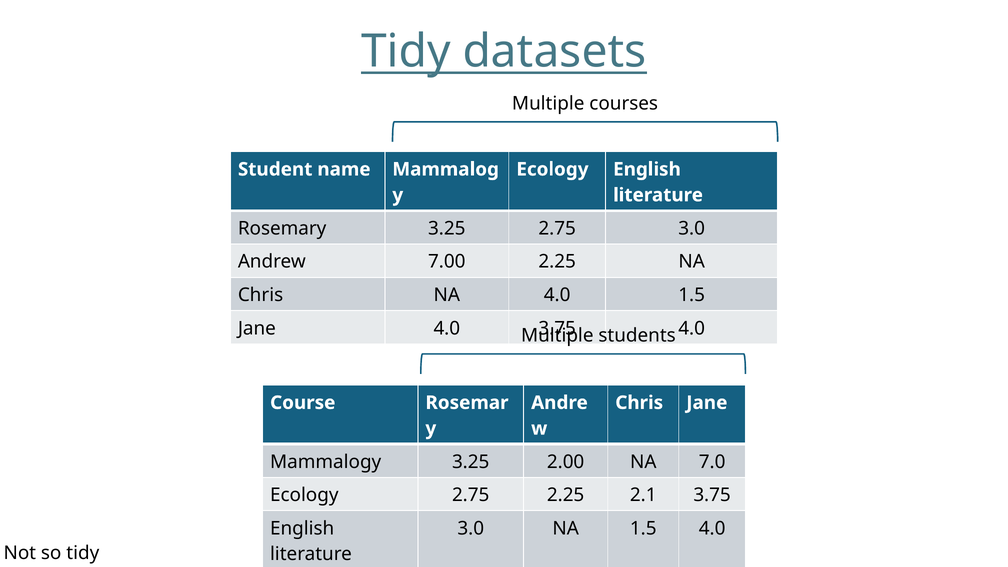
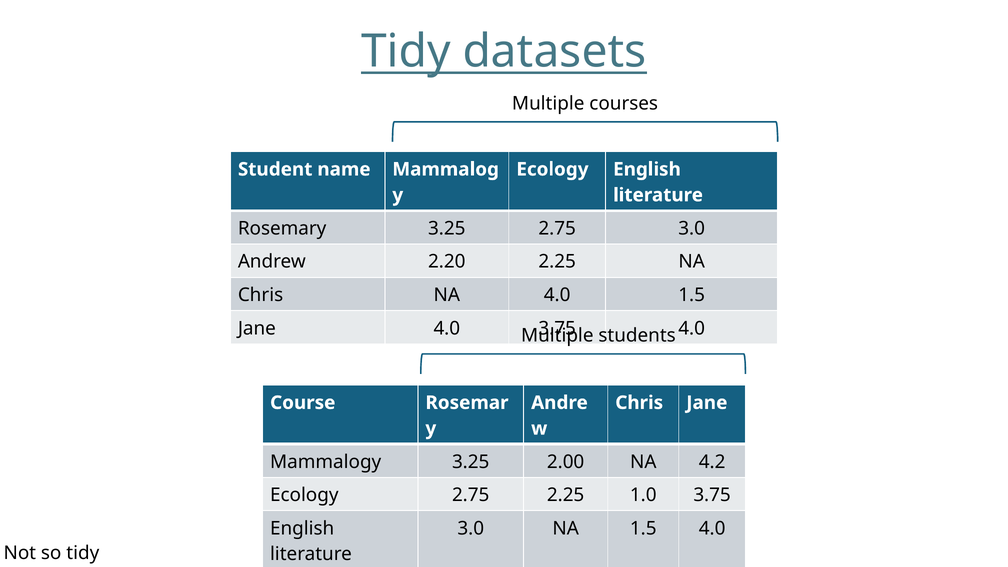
7.00: 7.00 -> 2.20
7.0: 7.0 -> 4.2
2.1: 2.1 -> 1.0
